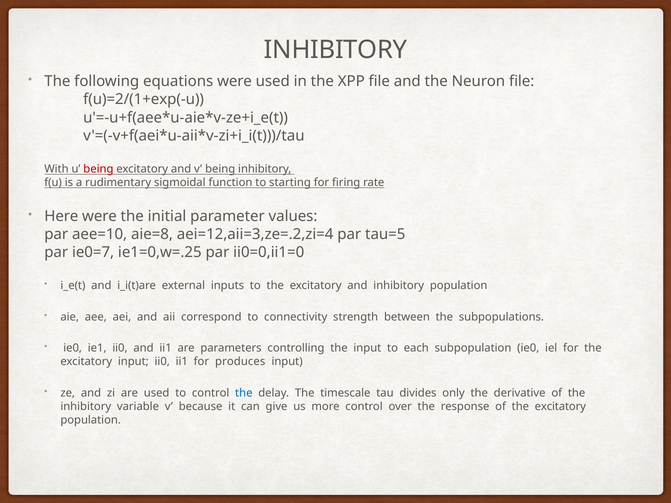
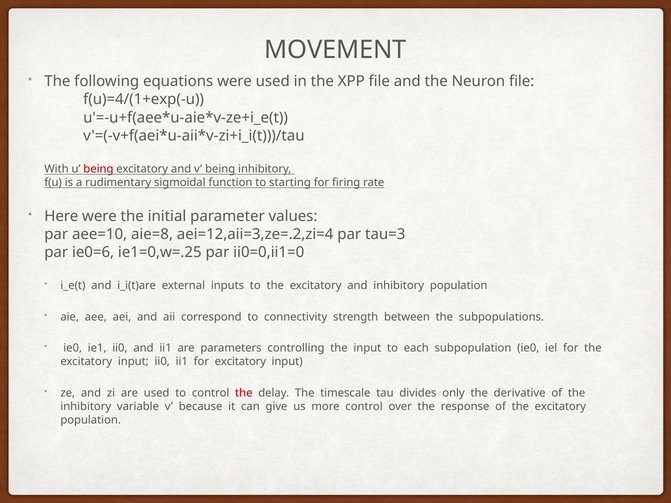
INHIBITORY at (336, 50): INHIBITORY -> MOVEMENT
f(u)=2/(1+exp(-u: f(u)=2/(1+exp(-u -> f(u)=4/(1+exp(-u
tau=5: tau=5 -> tau=3
ie0=7: ie0=7 -> ie0=6
for produces: produces -> excitatory
the at (244, 393) colour: blue -> red
